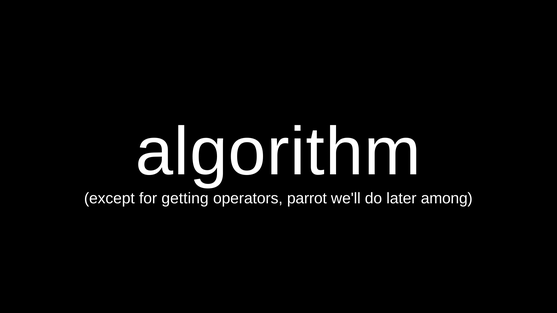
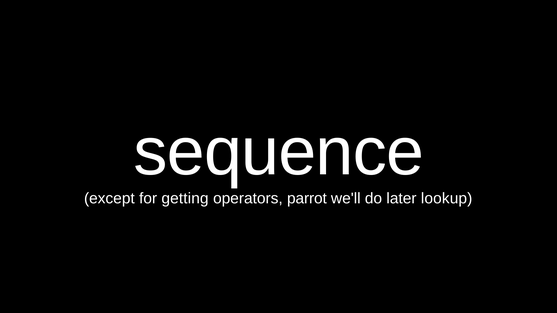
algorithm: algorithm -> sequence
among: among -> lookup
